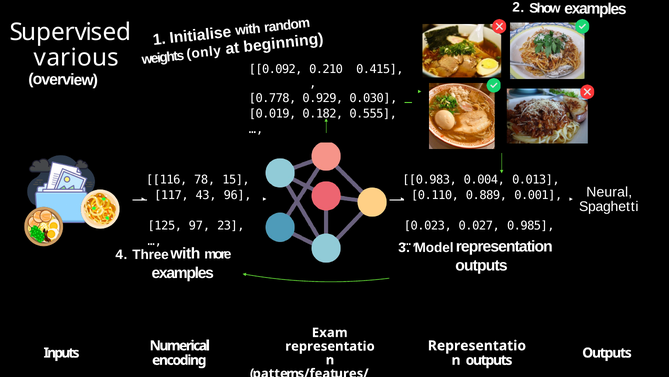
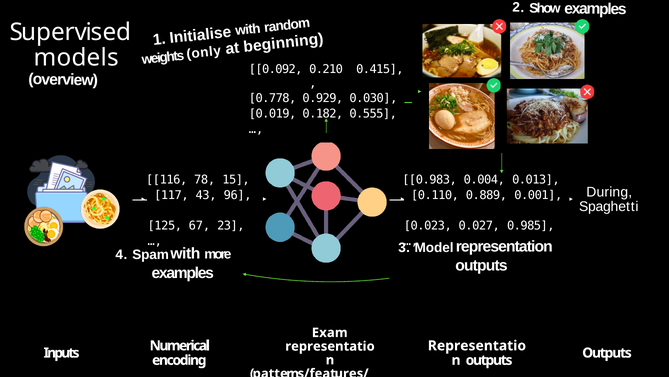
various: various -> models
Neural: Neural -> During
97: 97 -> 67
Three: Three -> Spam
